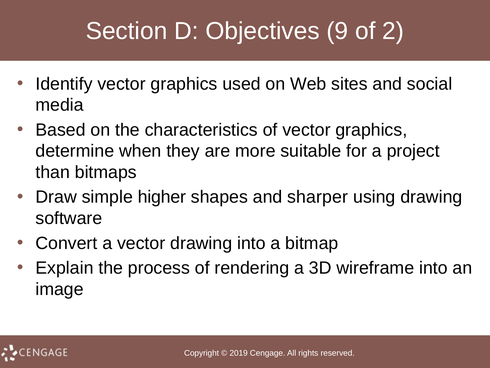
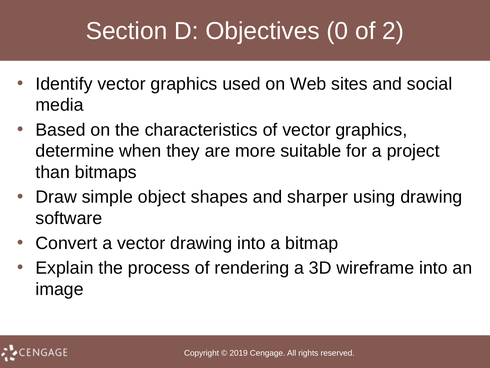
9: 9 -> 0
higher: higher -> object
